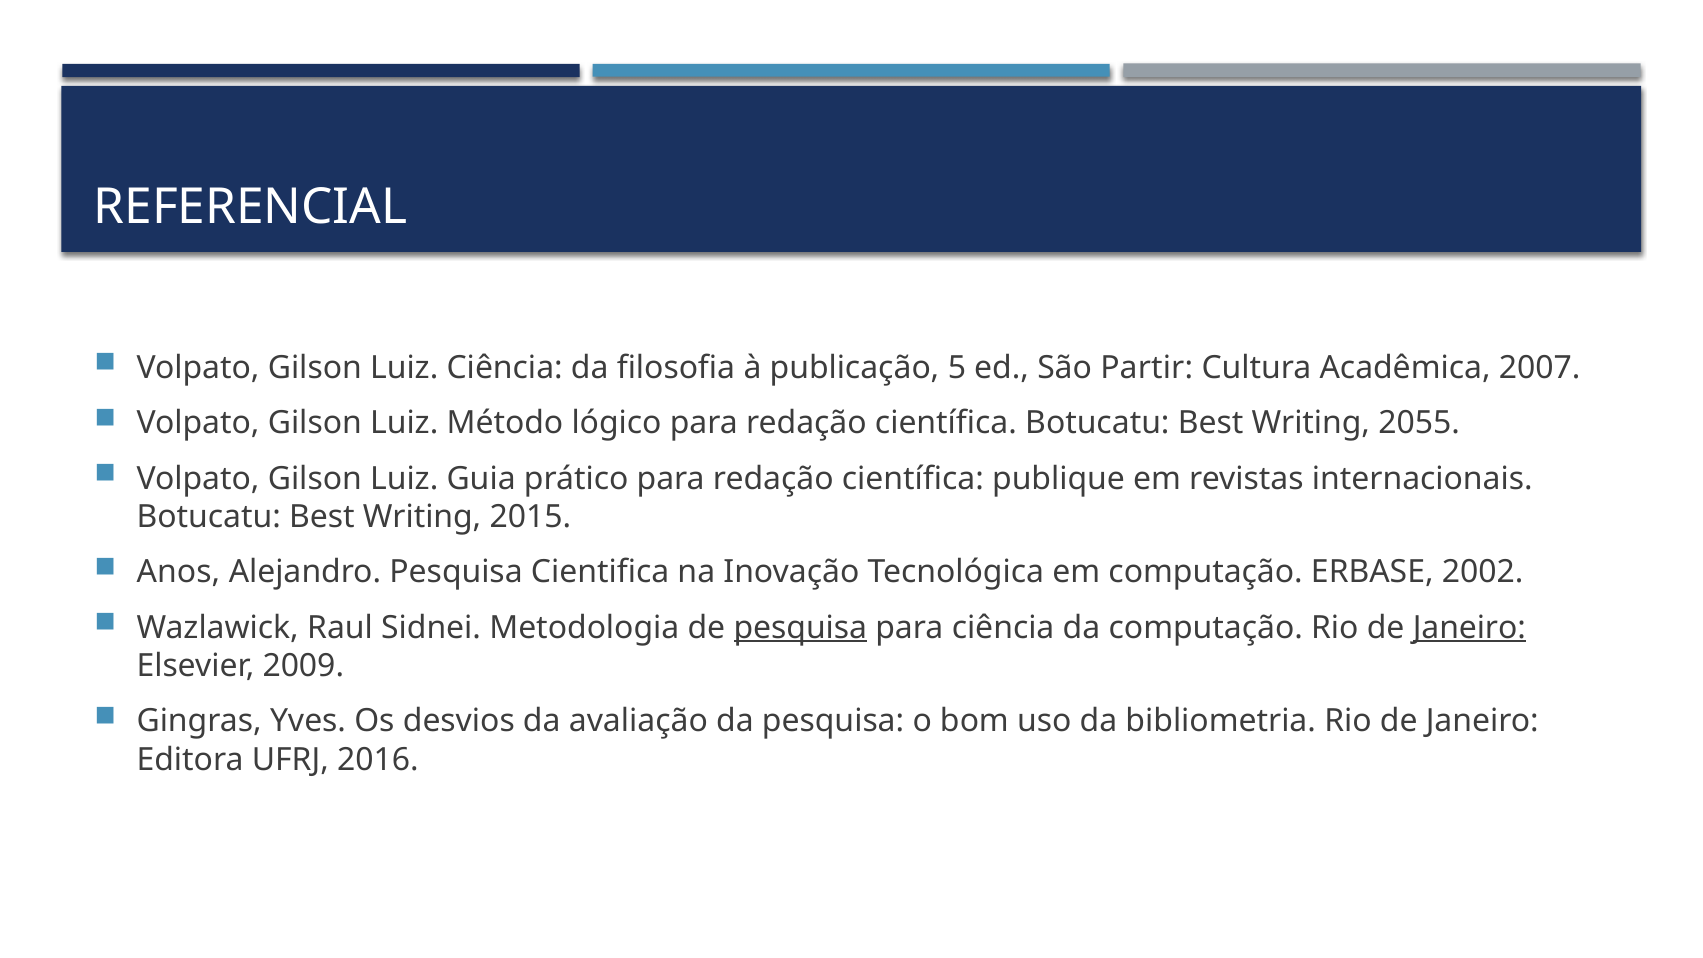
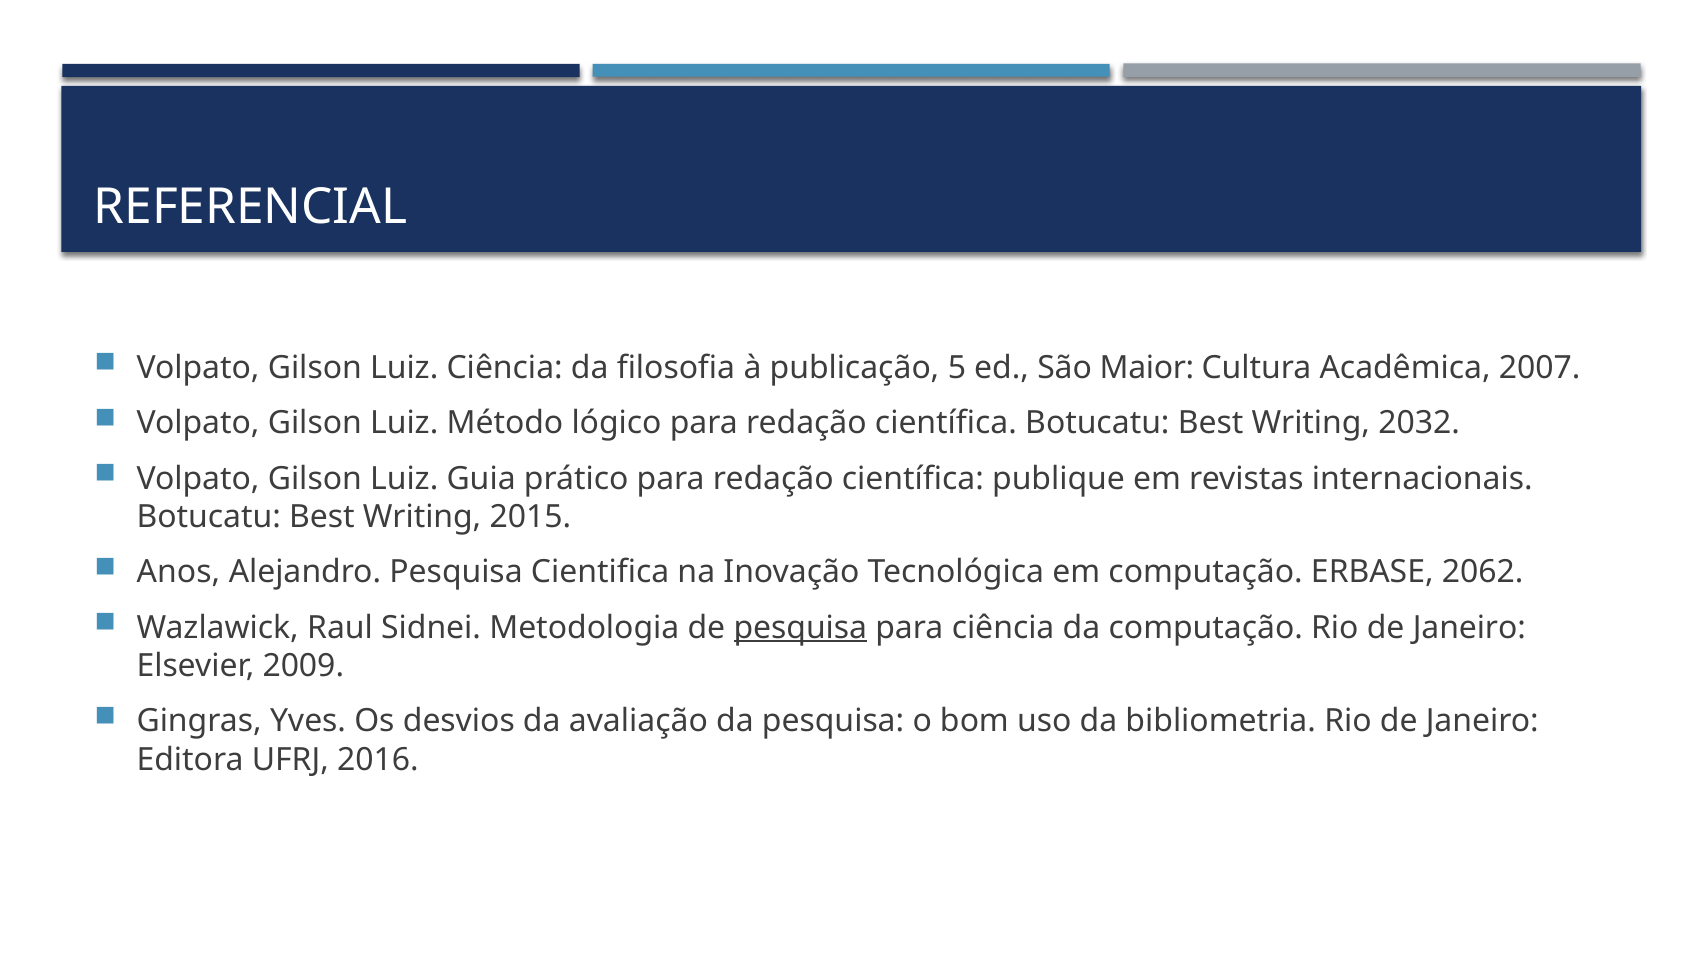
Partir: Partir -> Maior
2055: 2055 -> 2032
2002: 2002 -> 2062
Janeiro at (1469, 628) underline: present -> none
